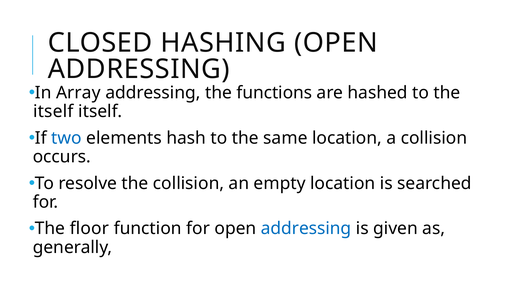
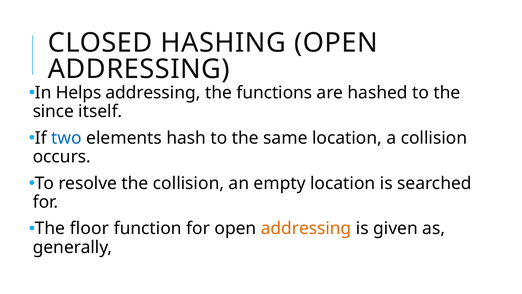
Array: Array -> Helps
itself at (53, 111): itself -> since
addressing at (306, 228) colour: blue -> orange
